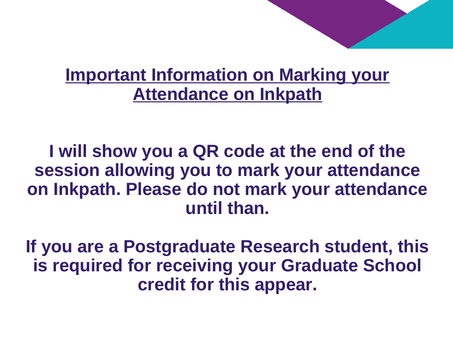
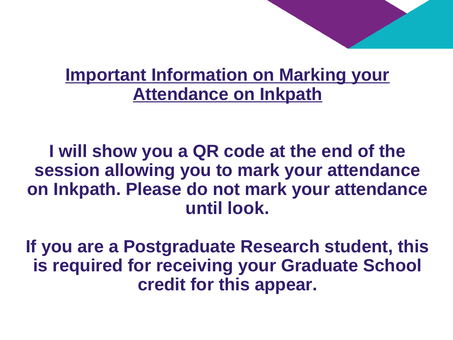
than: than -> look
